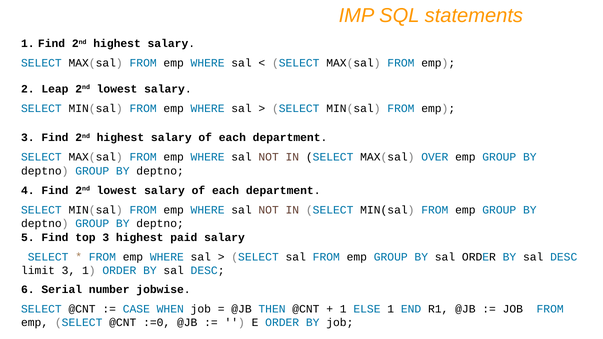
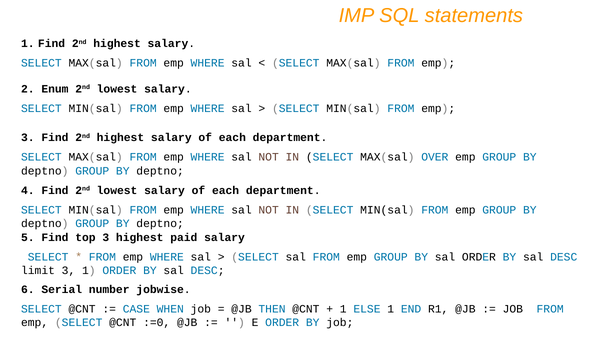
Leap: Leap -> Enum
